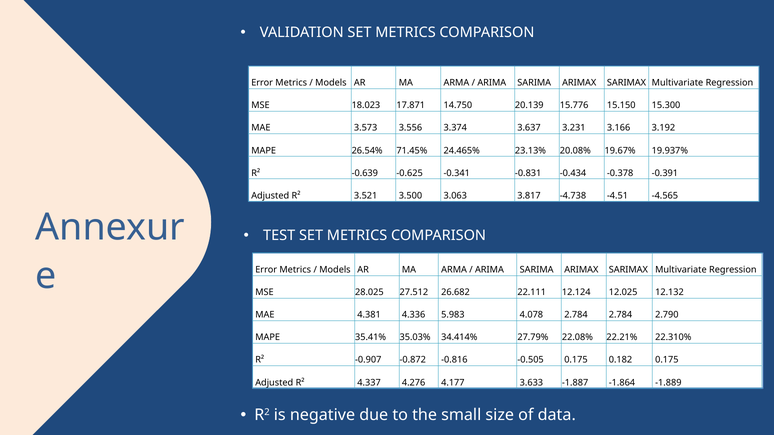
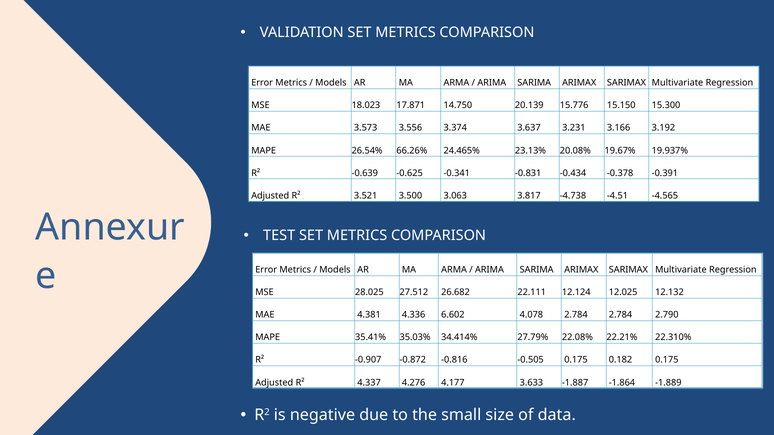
71.45%: 71.45% -> 66.26%
5.983: 5.983 -> 6.602
